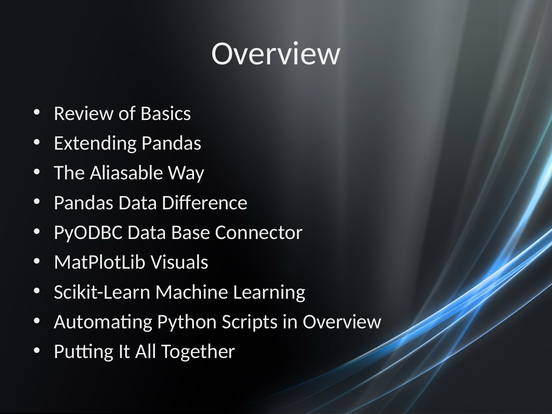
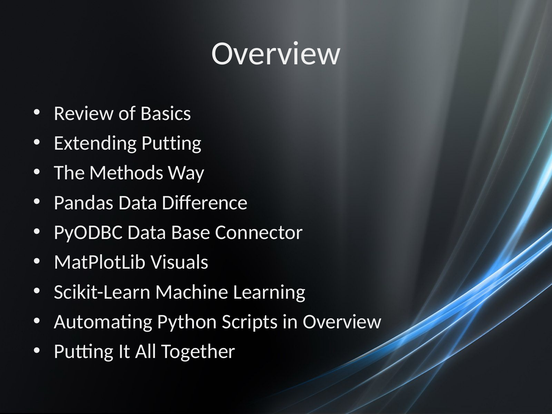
Extending Pandas: Pandas -> Putting
Aliasable: Aliasable -> Methods
